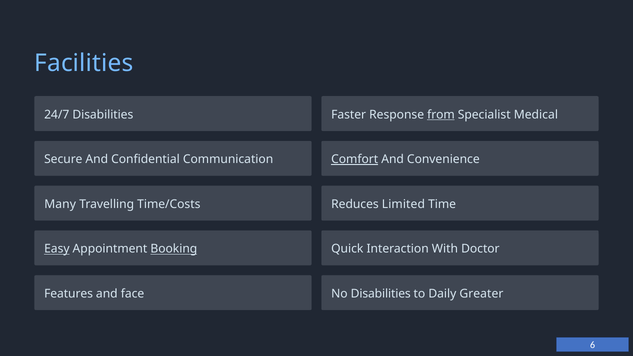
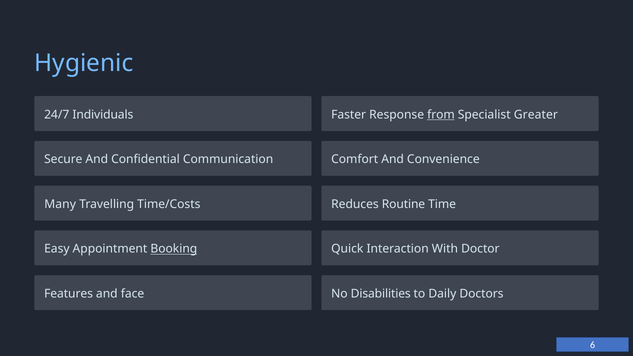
Facilities: Facilities -> Hygienic
24/7 Disabilities: Disabilities -> Individuals
Medical: Medical -> Greater
Comfort underline: present -> none
Limited: Limited -> Routine
Easy underline: present -> none
Greater: Greater -> Doctors
